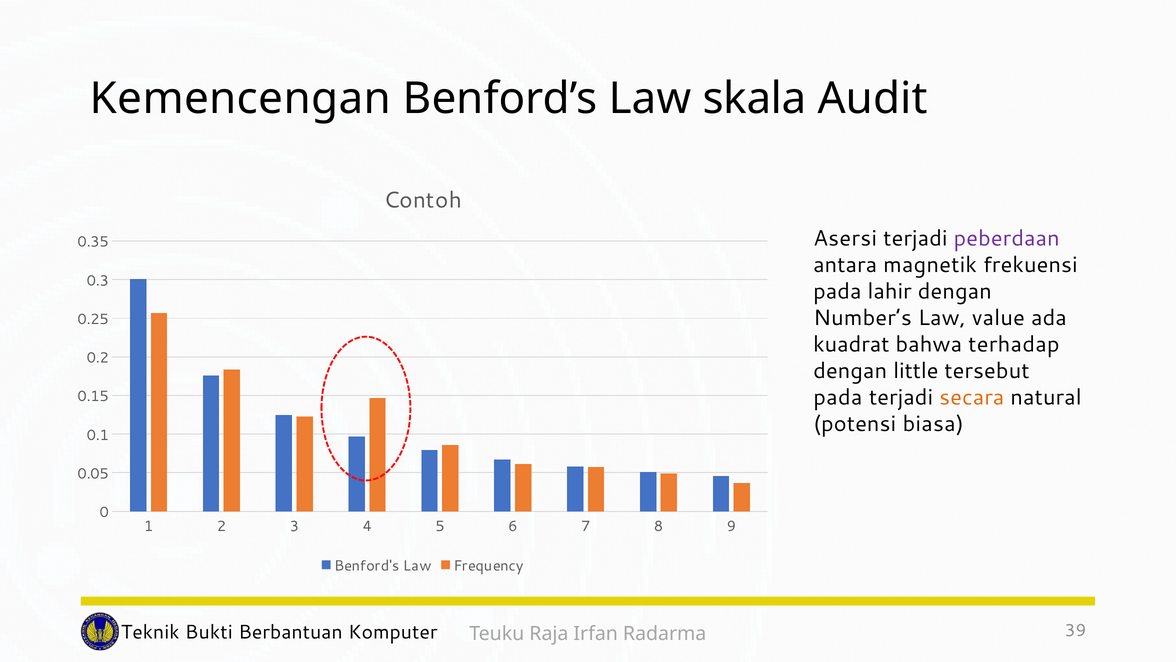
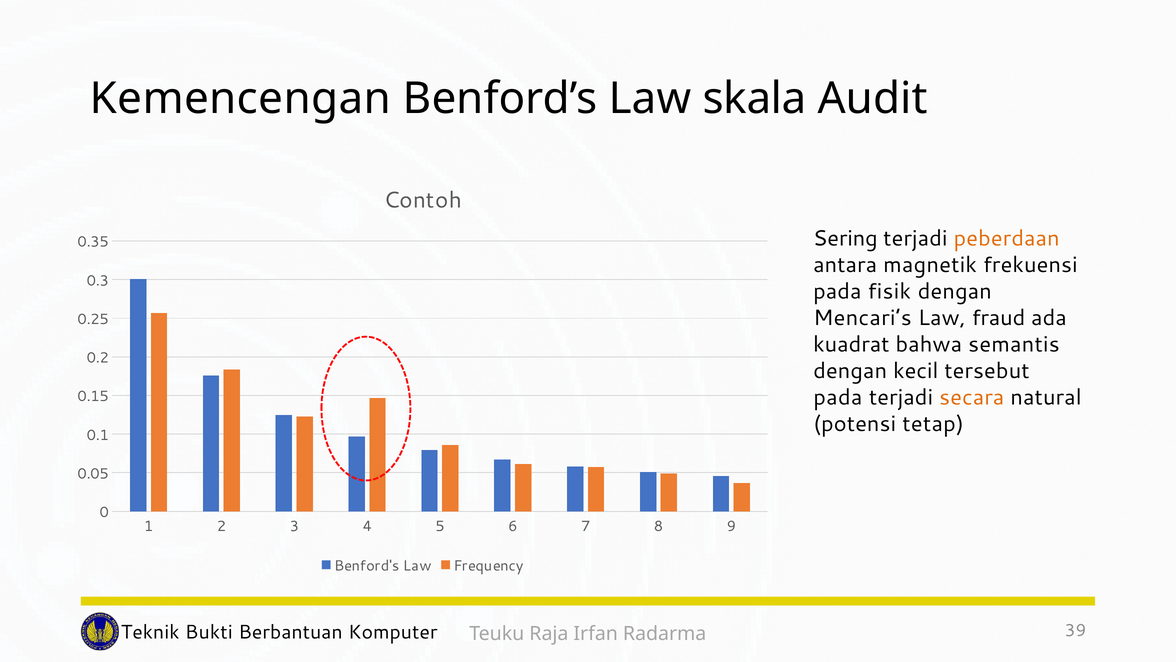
Asersi: Asersi -> Sering
peberdaan colour: purple -> orange
lahir: lahir -> fisik
Number’s: Number’s -> Mencari’s
value: value -> fraud
terhadap: terhadap -> semantis
little: little -> kecil
biasa: biasa -> tetap
